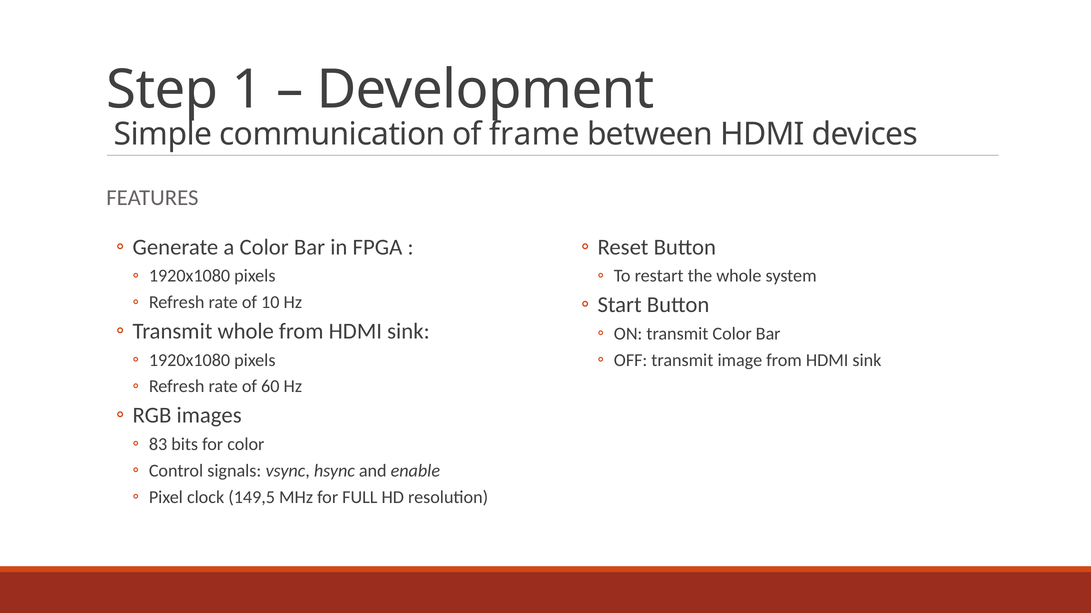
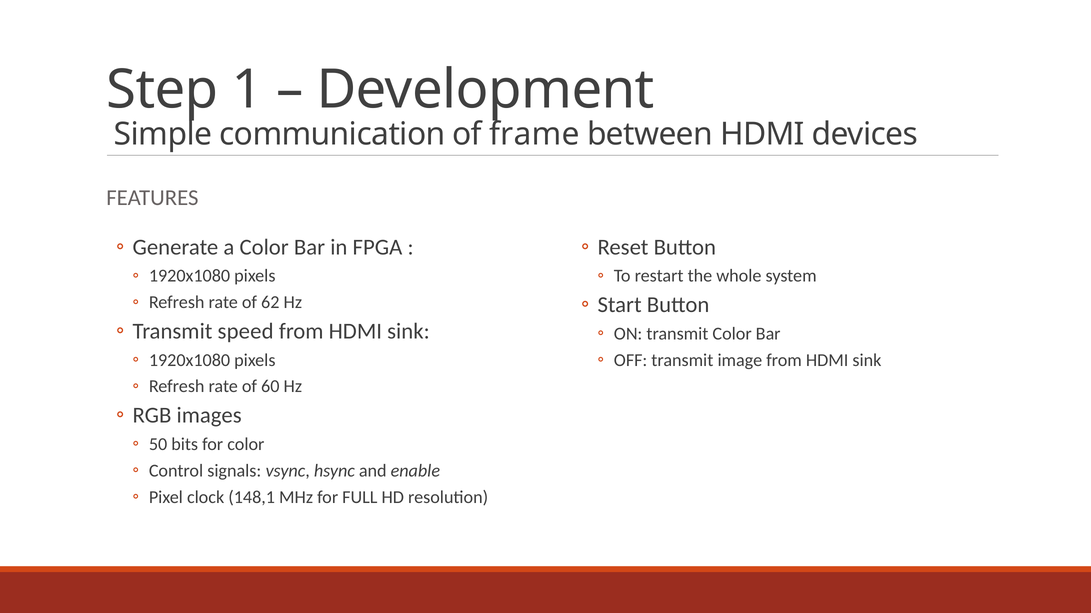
10: 10 -> 62
Transmit whole: whole -> speed
83: 83 -> 50
149,5: 149,5 -> 148,1
